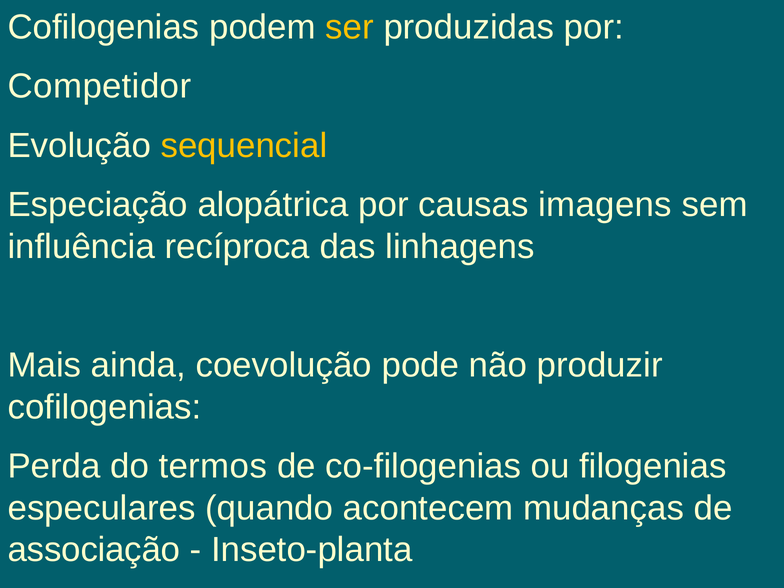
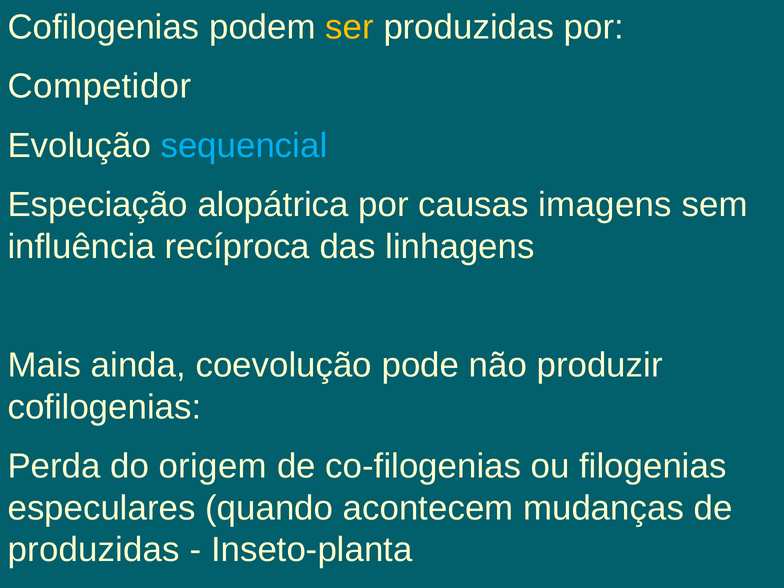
sequencial colour: yellow -> light blue
termos: termos -> origem
associação at (94, 550): associação -> produzidas
